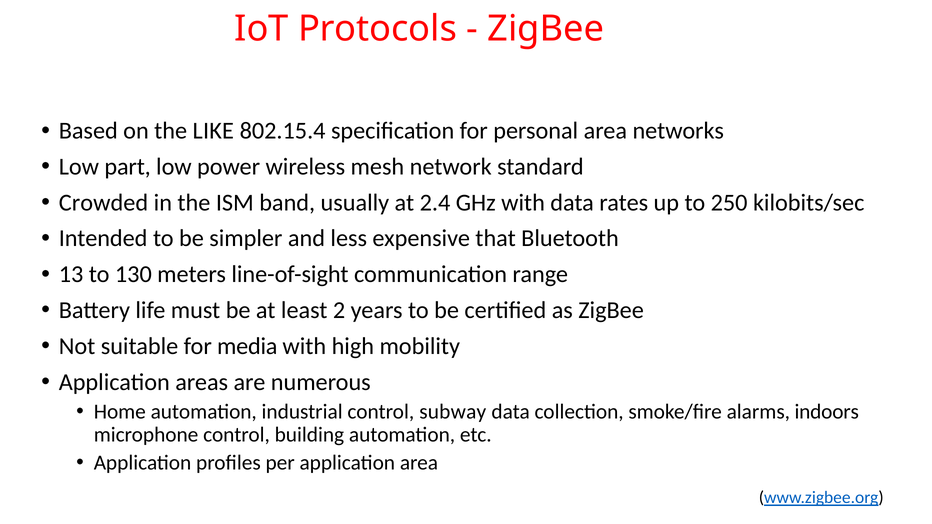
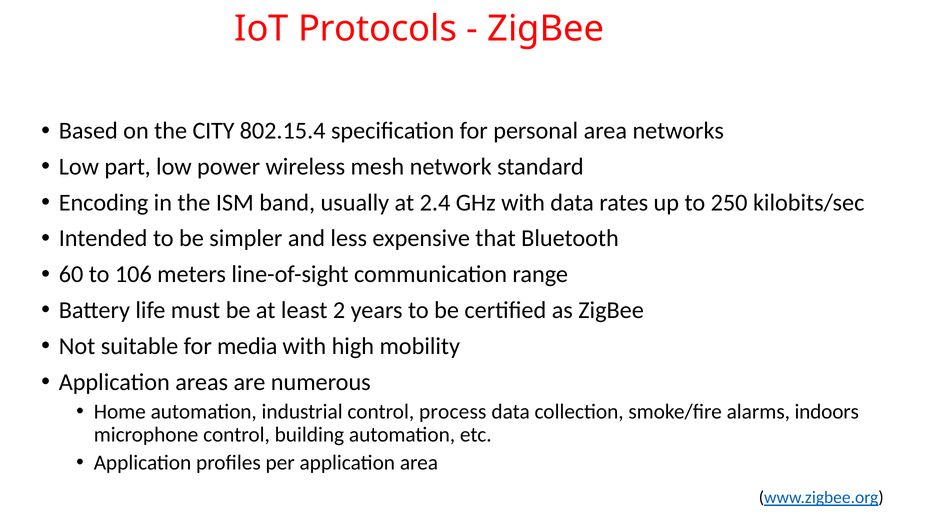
LIKE: LIKE -> CITY
Crowded: Crowded -> Encoding
13: 13 -> 60
130: 130 -> 106
subway: subway -> process
